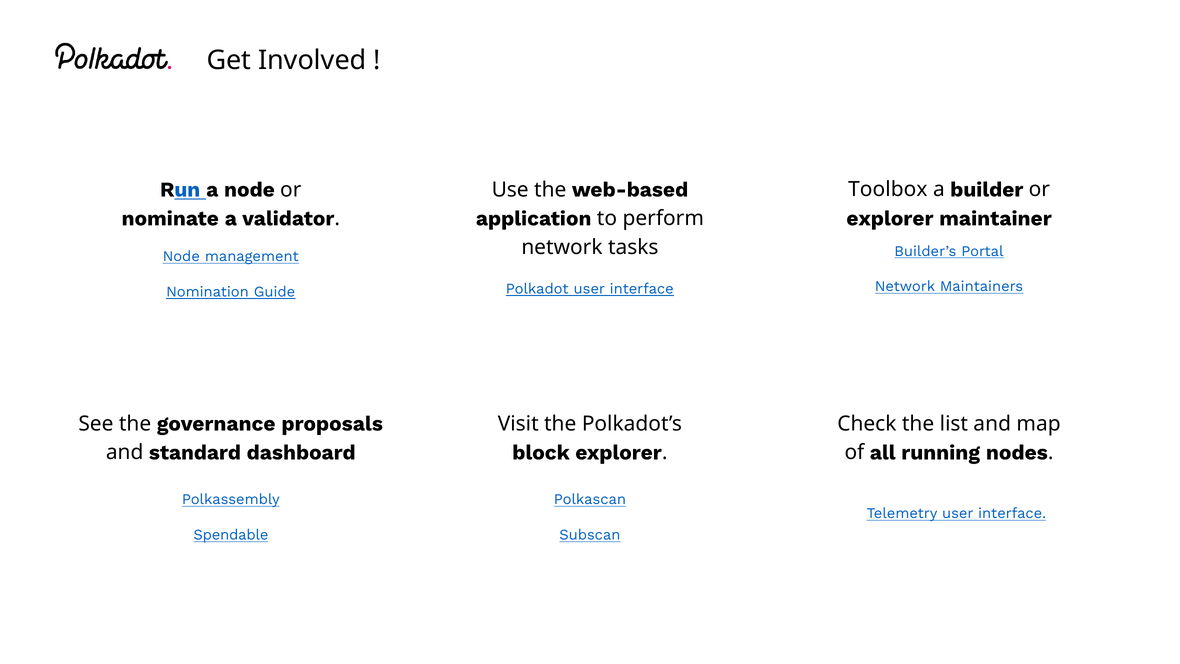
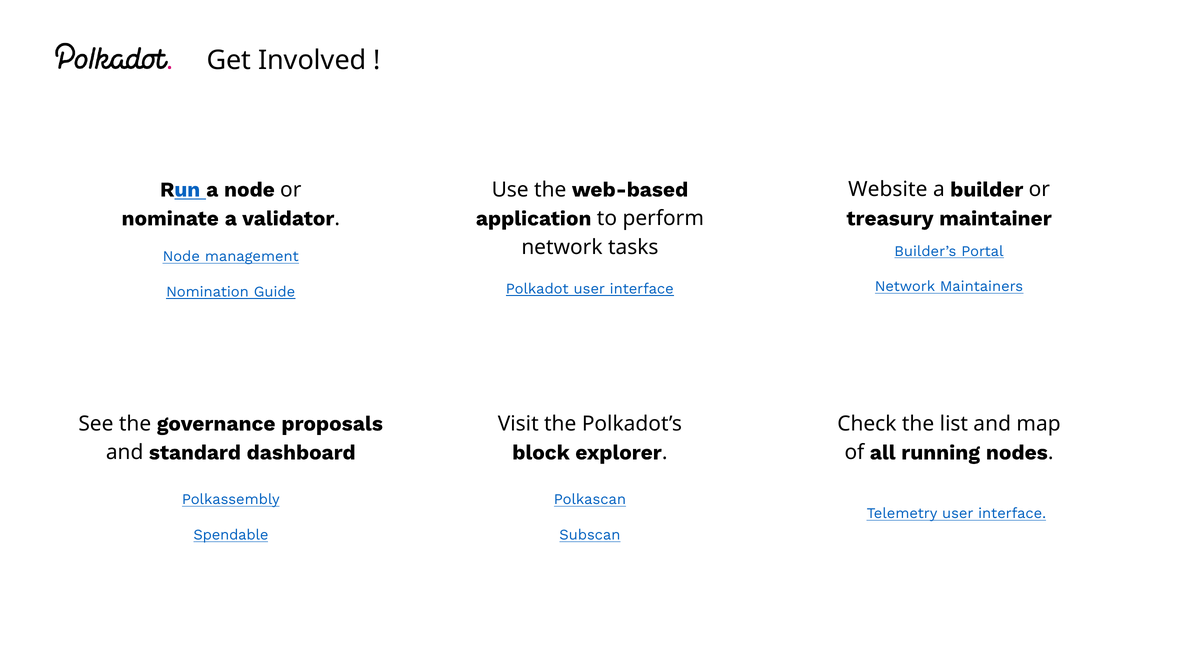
Toolbox: Toolbox -> Website
explorer at (890, 218): explorer -> treasury
